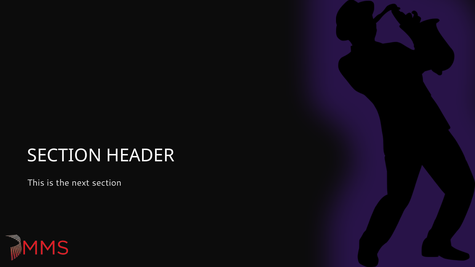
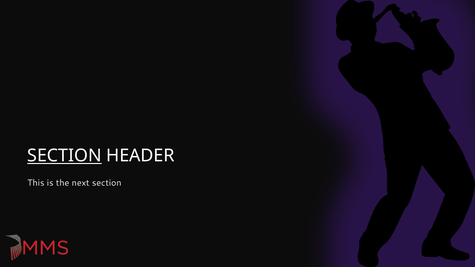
SECTION at (64, 156) underline: none -> present
